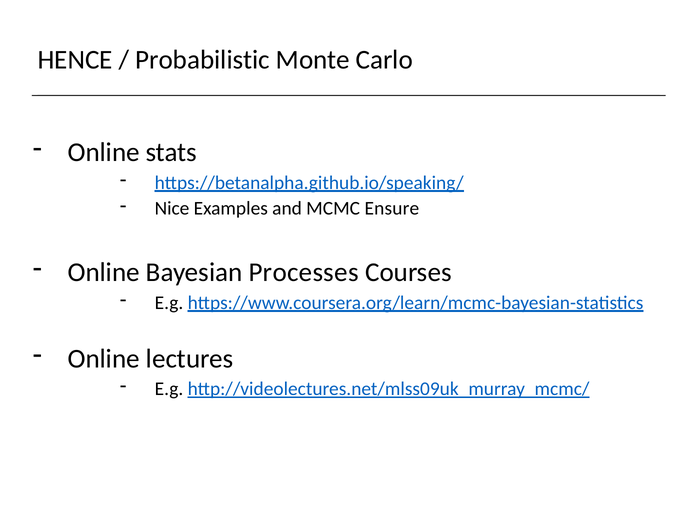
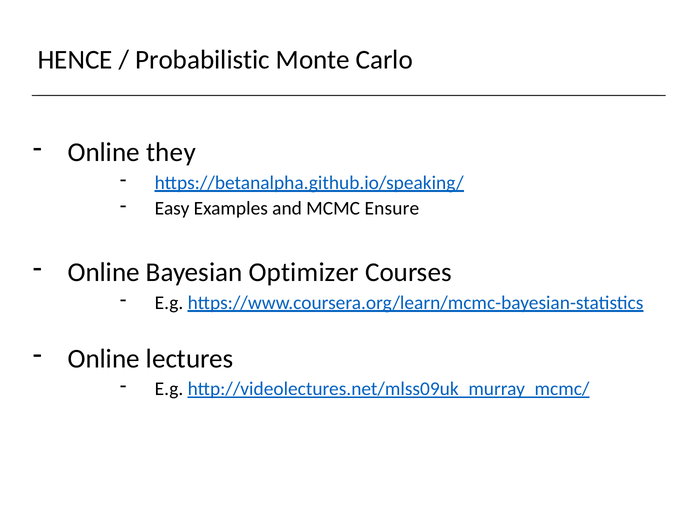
stats: stats -> they
Nice: Nice -> Easy
Processes: Processes -> Optimizer
